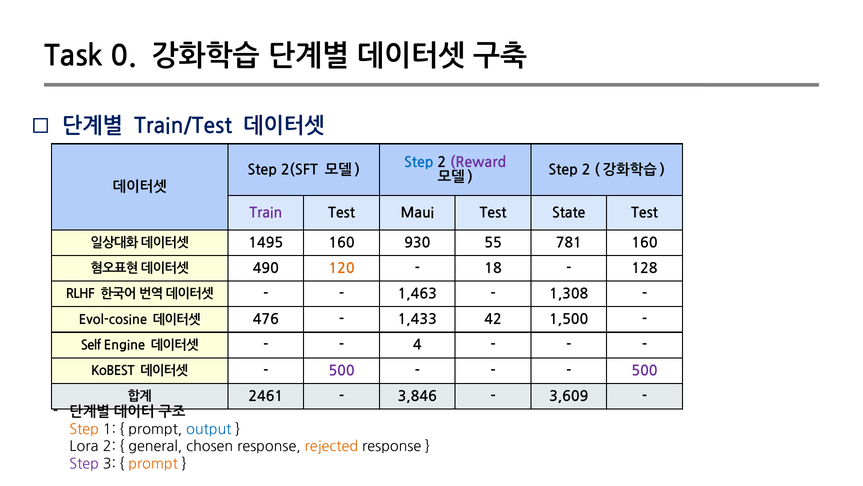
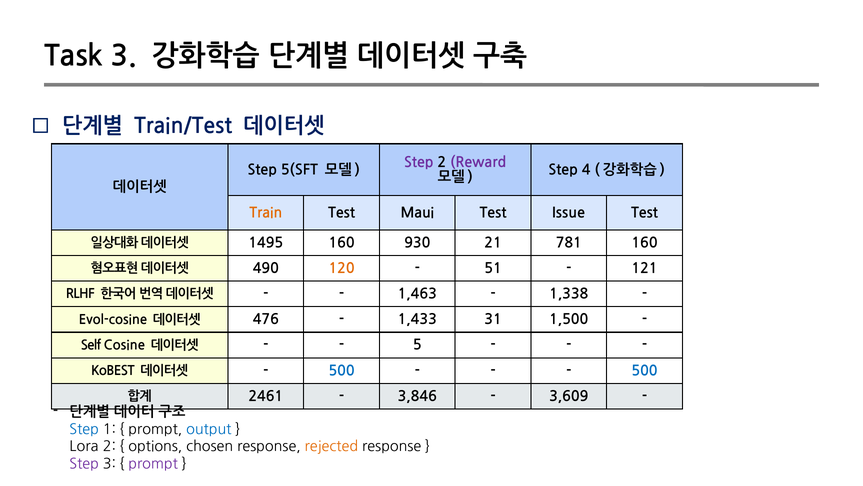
Task 0: 0 -> 3
2(SFT: 2(SFT -> 5(SFT
Step at (419, 163) colour: blue -> purple
2 at (586, 170): 2 -> 4
Train colour: purple -> orange
State: State -> Issue
55: 55 -> 21
18: 18 -> 51
128: 128 -> 121
1,308: 1,308 -> 1,338
42: 42 -> 31
Engine: Engine -> Cosine
4: 4 -> 5
500 at (342, 370) colour: purple -> blue
500 at (645, 370) colour: purple -> blue
Step at (84, 429) colour: orange -> blue
general: general -> options
prompt at (153, 463) colour: orange -> purple
